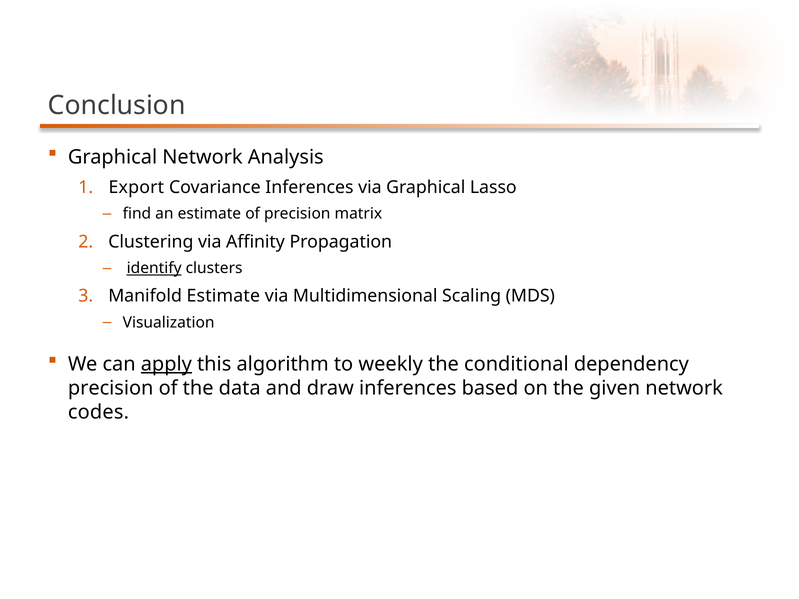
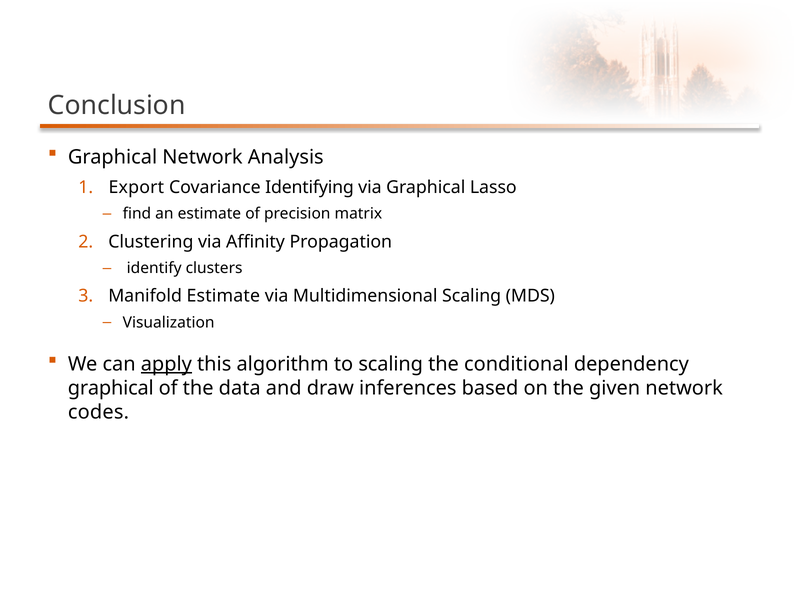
Covariance Inferences: Inferences -> Identifying
identify underline: present -> none
to weekly: weekly -> scaling
precision at (111, 388): precision -> graphical
